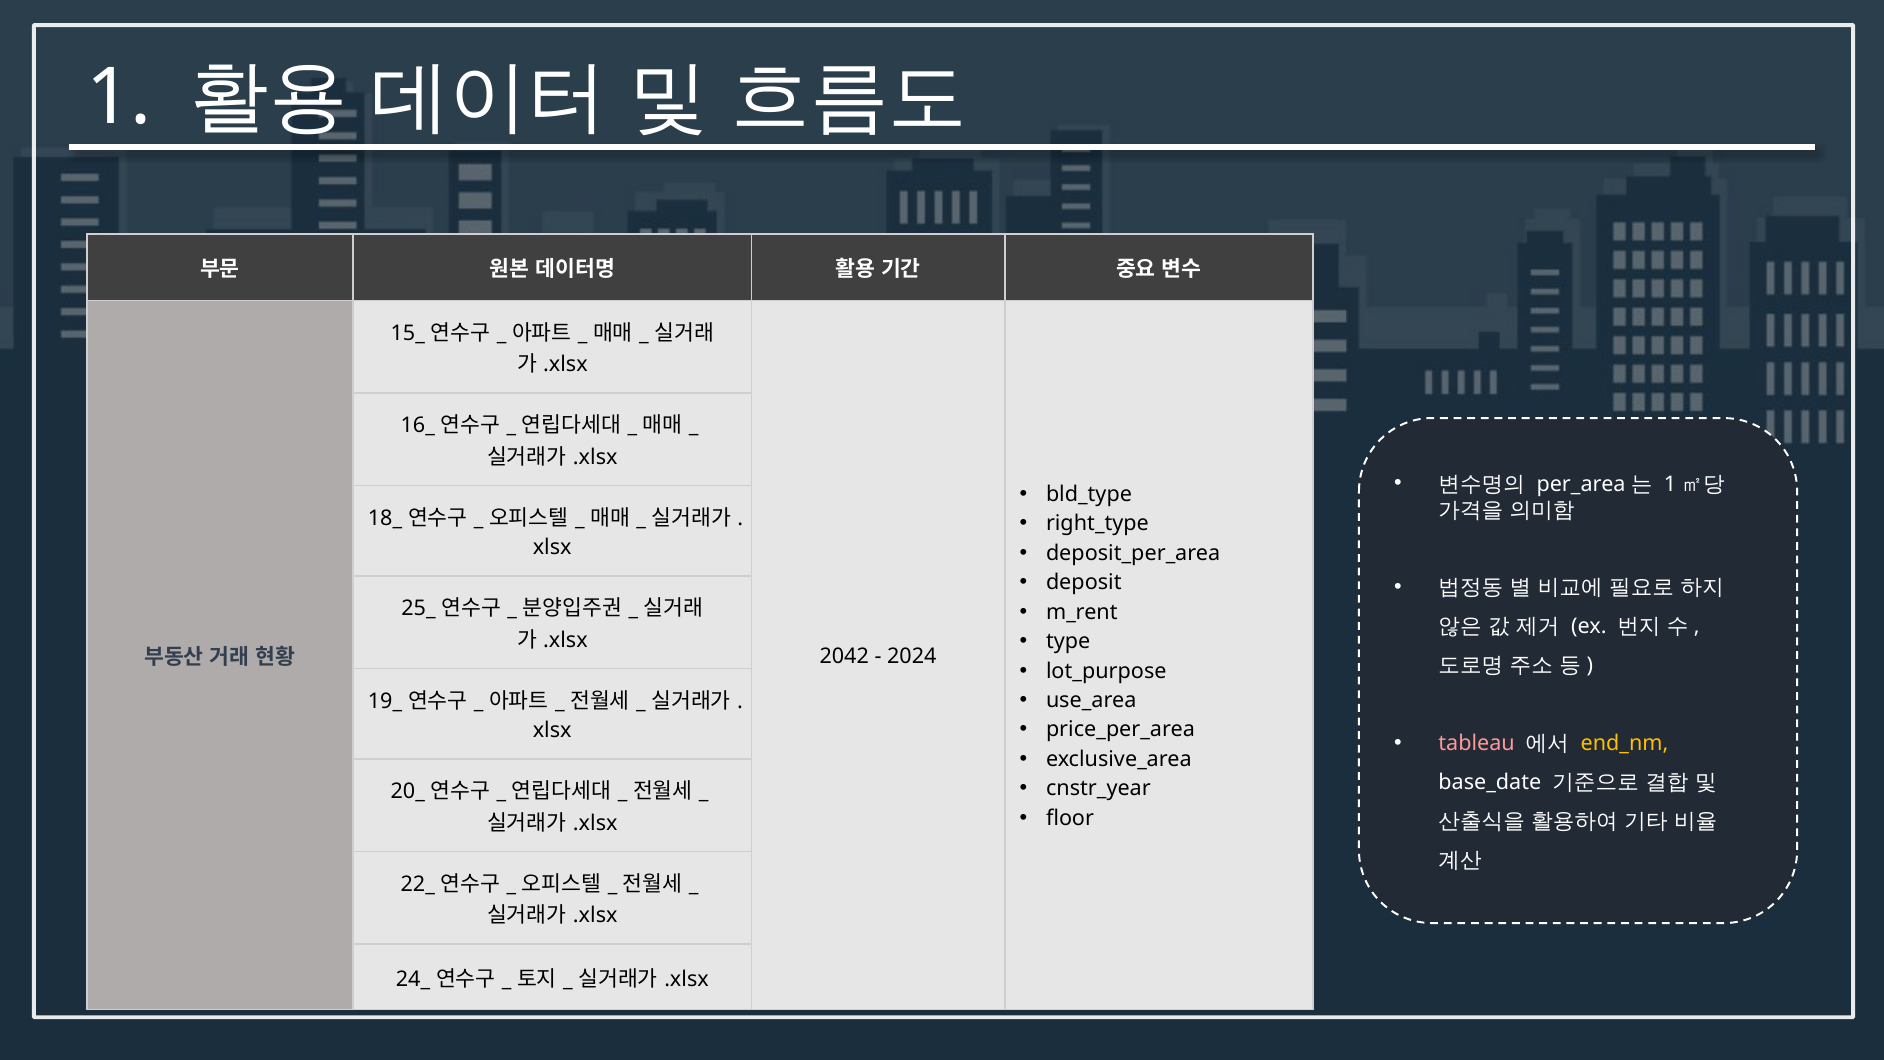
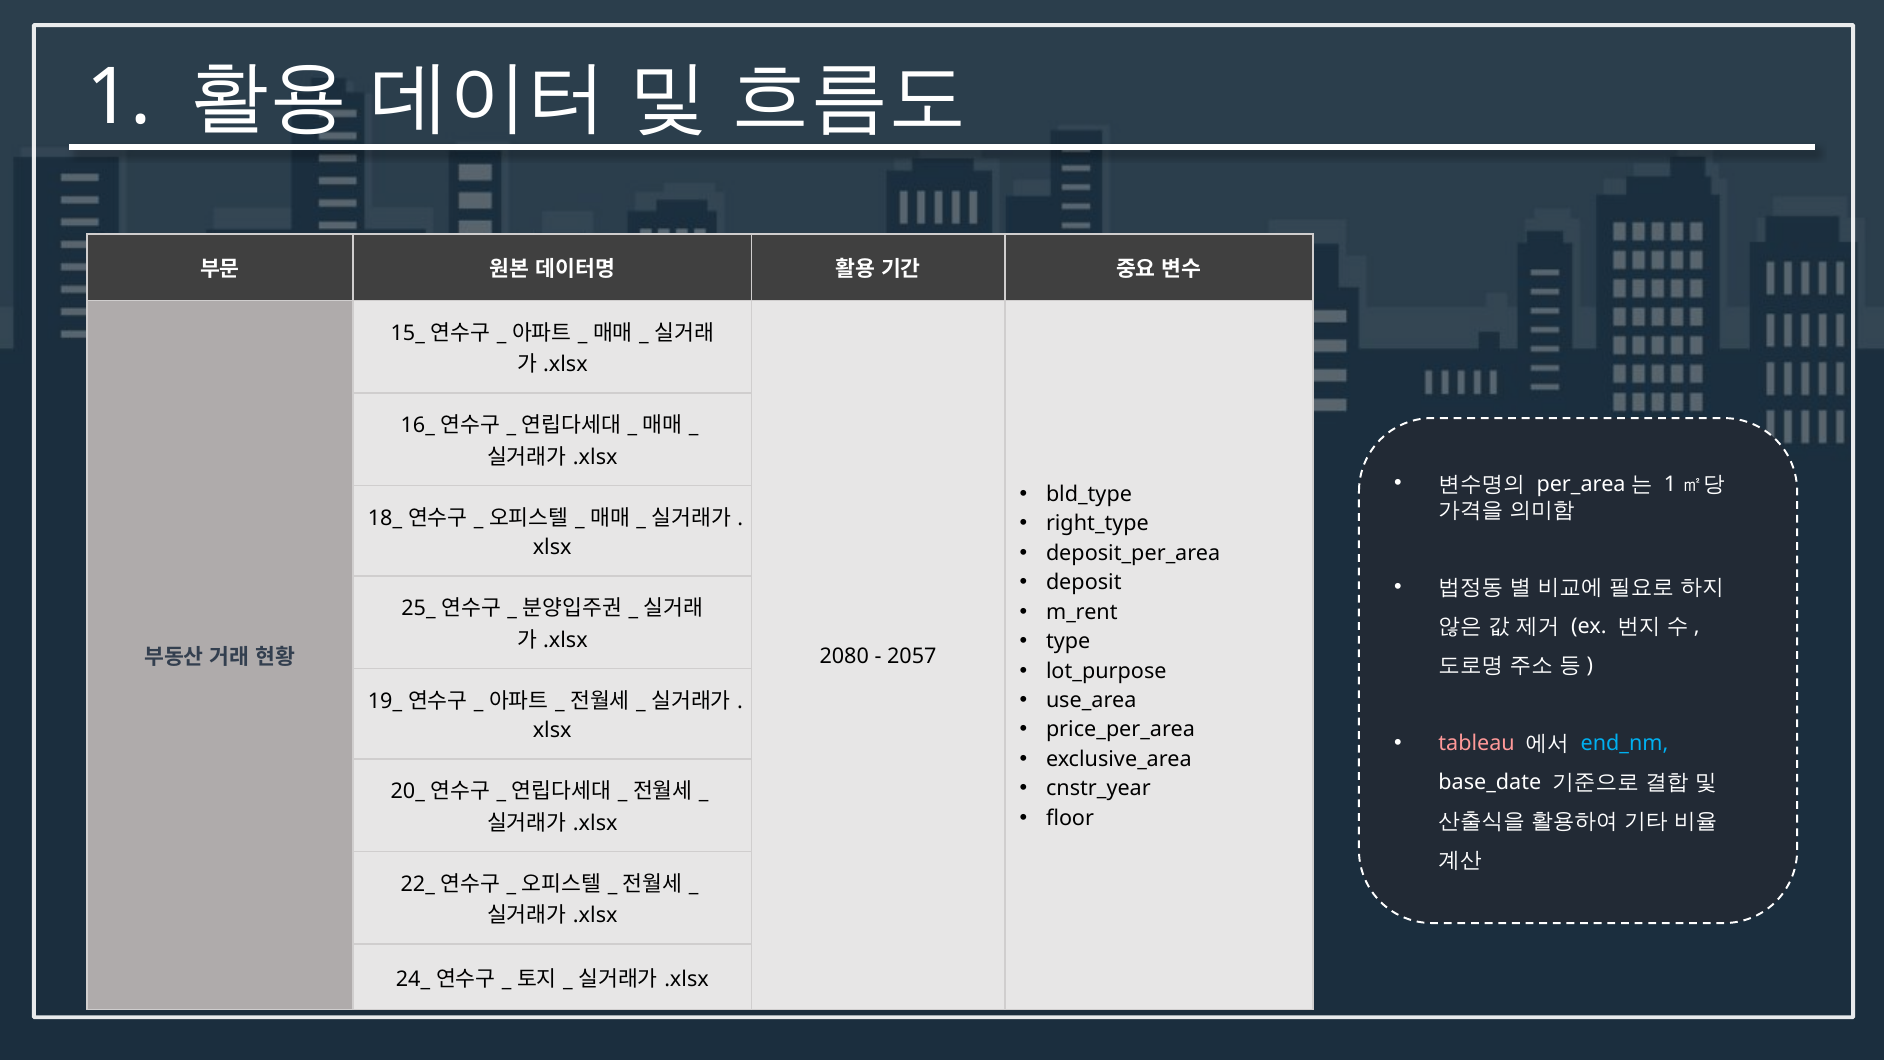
2042: 2042 -> 2080
2024: 2024 -> 2057
end_nm colour: yellow -> light blue
